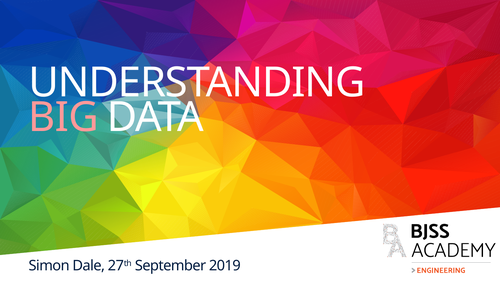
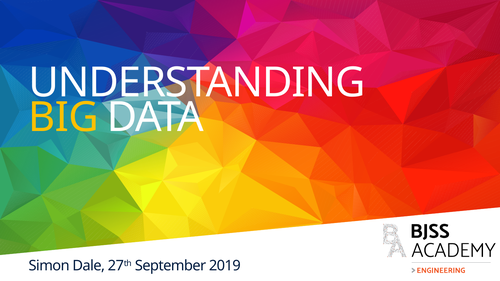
BIG colour: pink -> yellow
